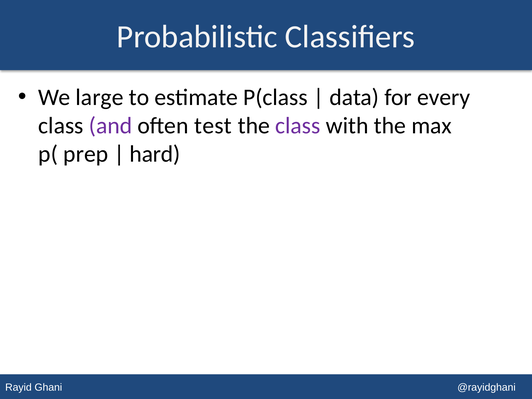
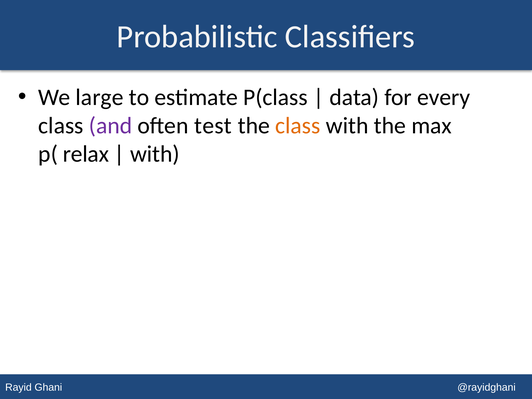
class at (298, 126) colour: purple -> orange
prep: prep -> relax
hard at (155, 154): hard -> with
